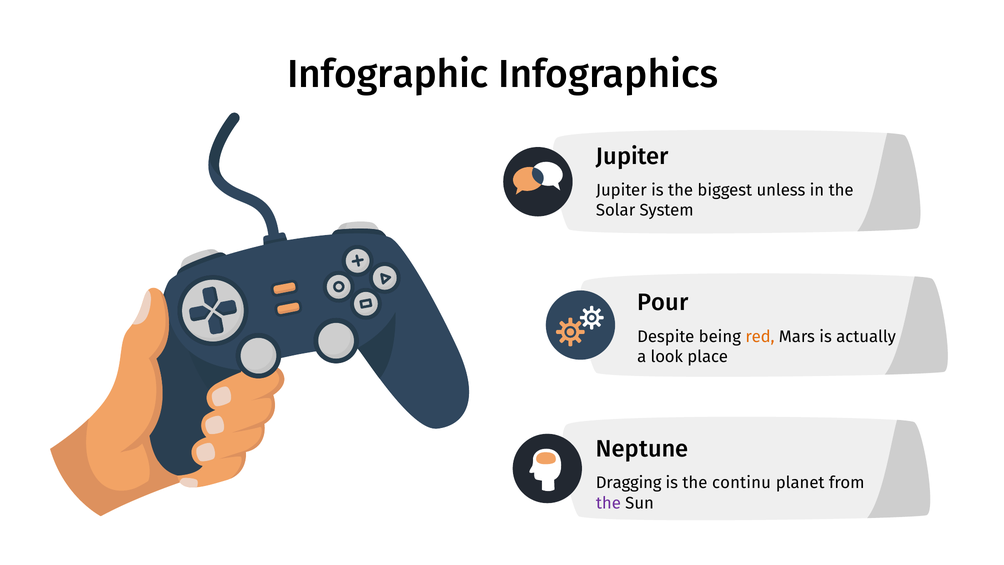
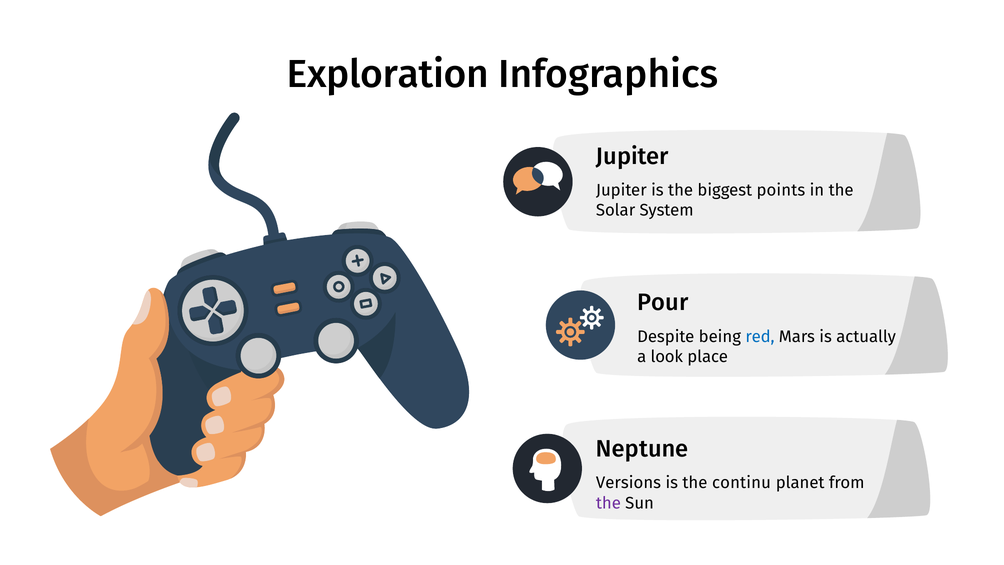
Infographic: Infographic -> Exploration
unless: unless -> points
red colour: orange -> blue
Dragging: Dragging -> Versions
